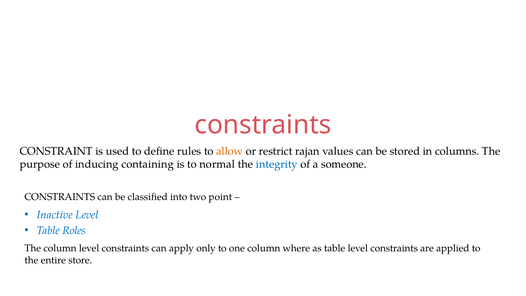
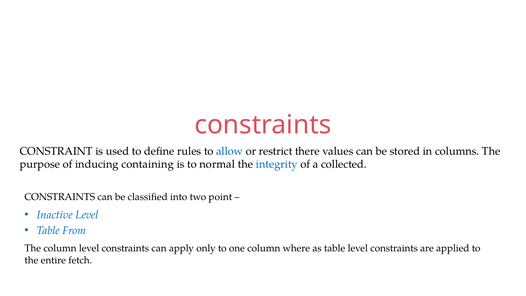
allow colour: orange -> blue
rajan: rajan -> there
someone: someone -> collected
Roles: Roles -> From
store: store -> fetch
